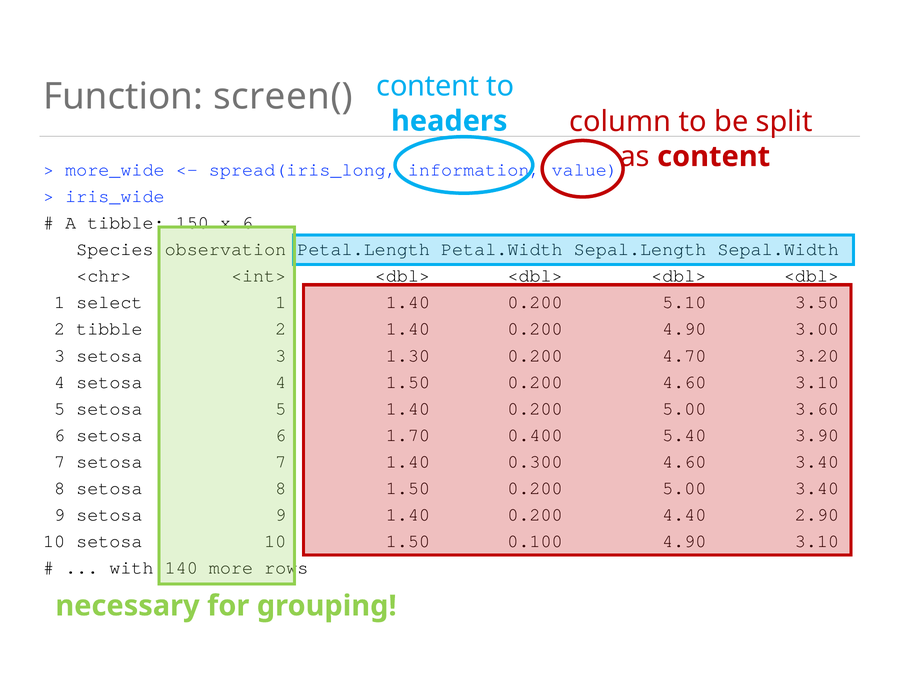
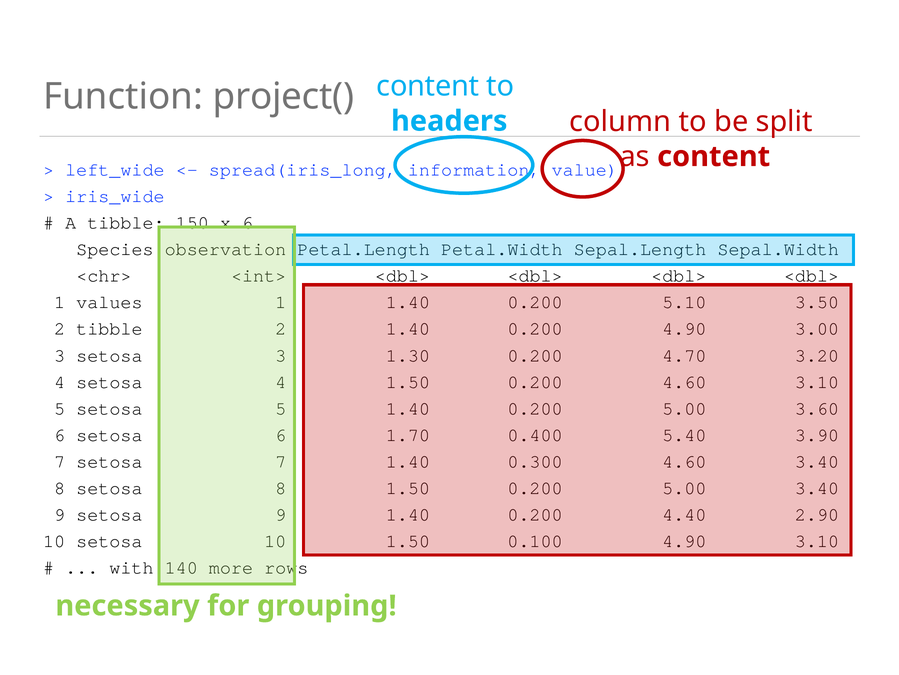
screen(: screen( -> project(
more_wide: more_wide -> left_wide
select: select -> values
